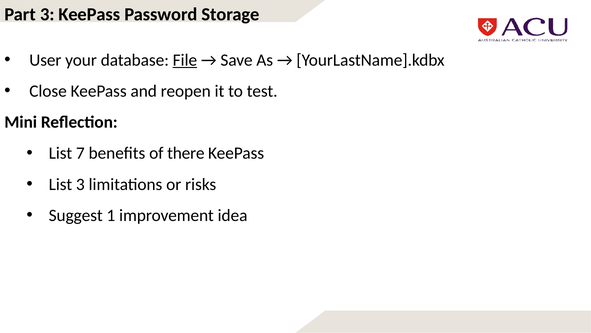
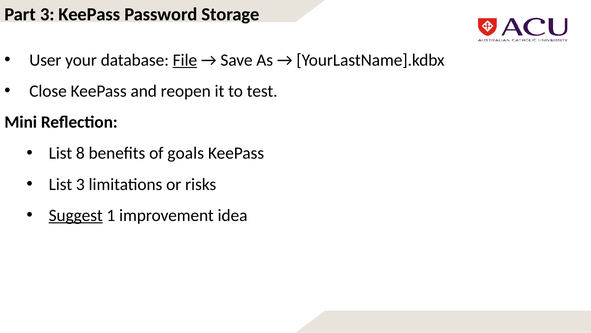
7: 7 -> 8
there: there -> goals
Suggest underline: none -> present
